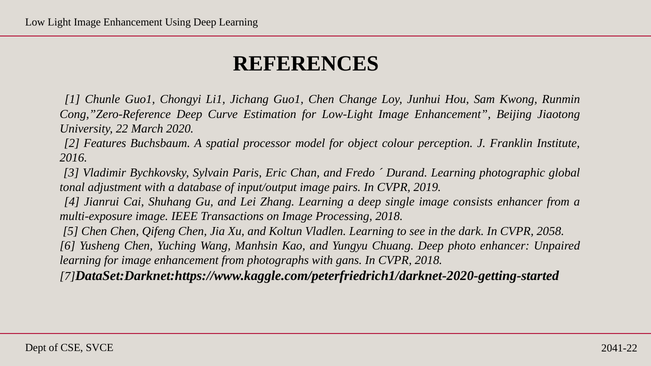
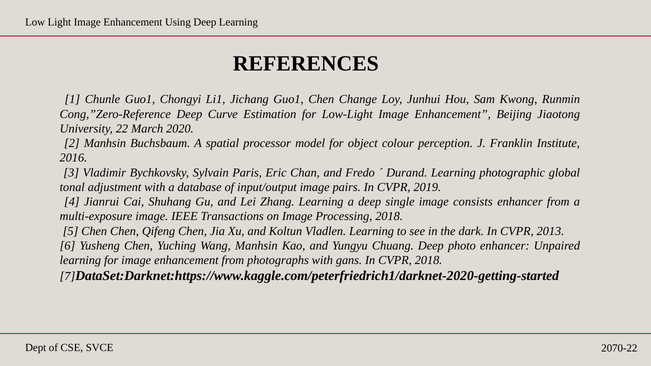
2 Features: Features -> Manhsin
2058: 2058 -> 2013
2041-22: 2041-22 -> 2070-22
